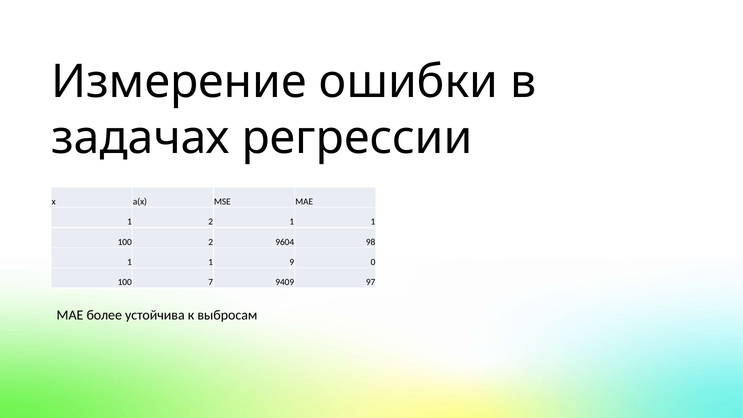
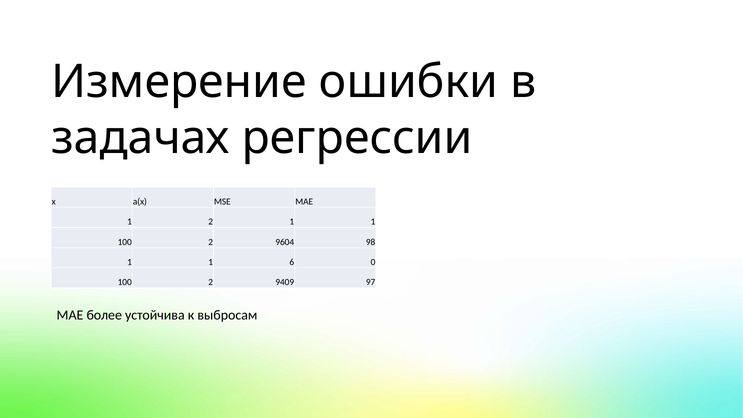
9: 9 -> 6
7 at (211, 282): 7 -> 2
